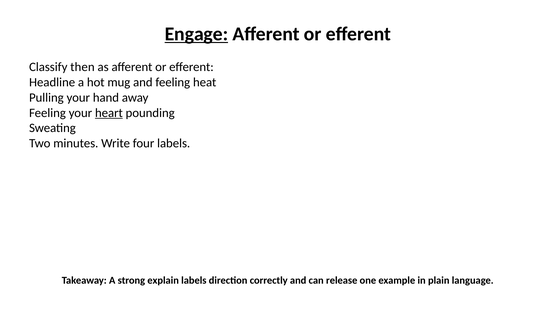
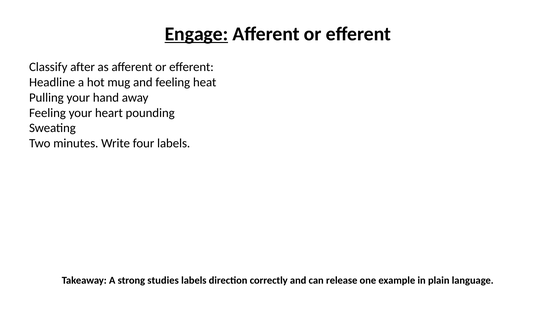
then: then -> after
heart underline: present -> none
explain: explain -> studies
